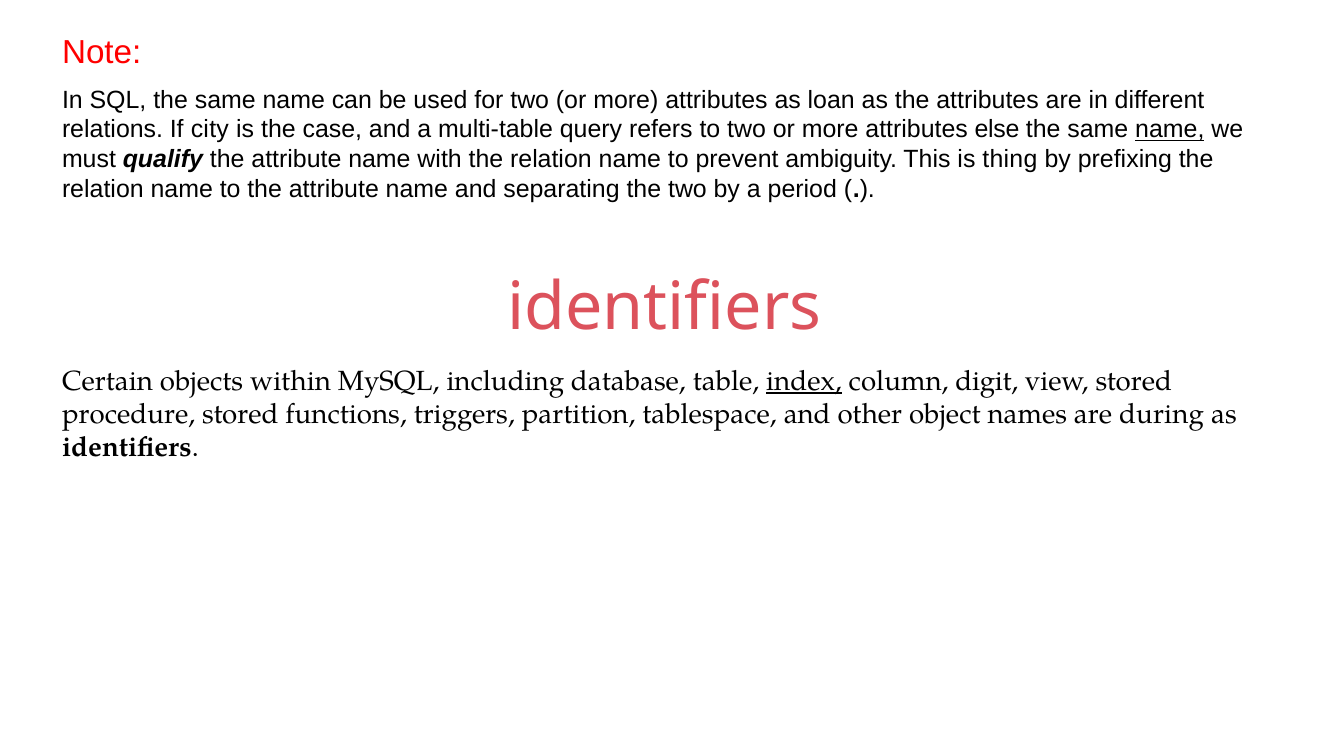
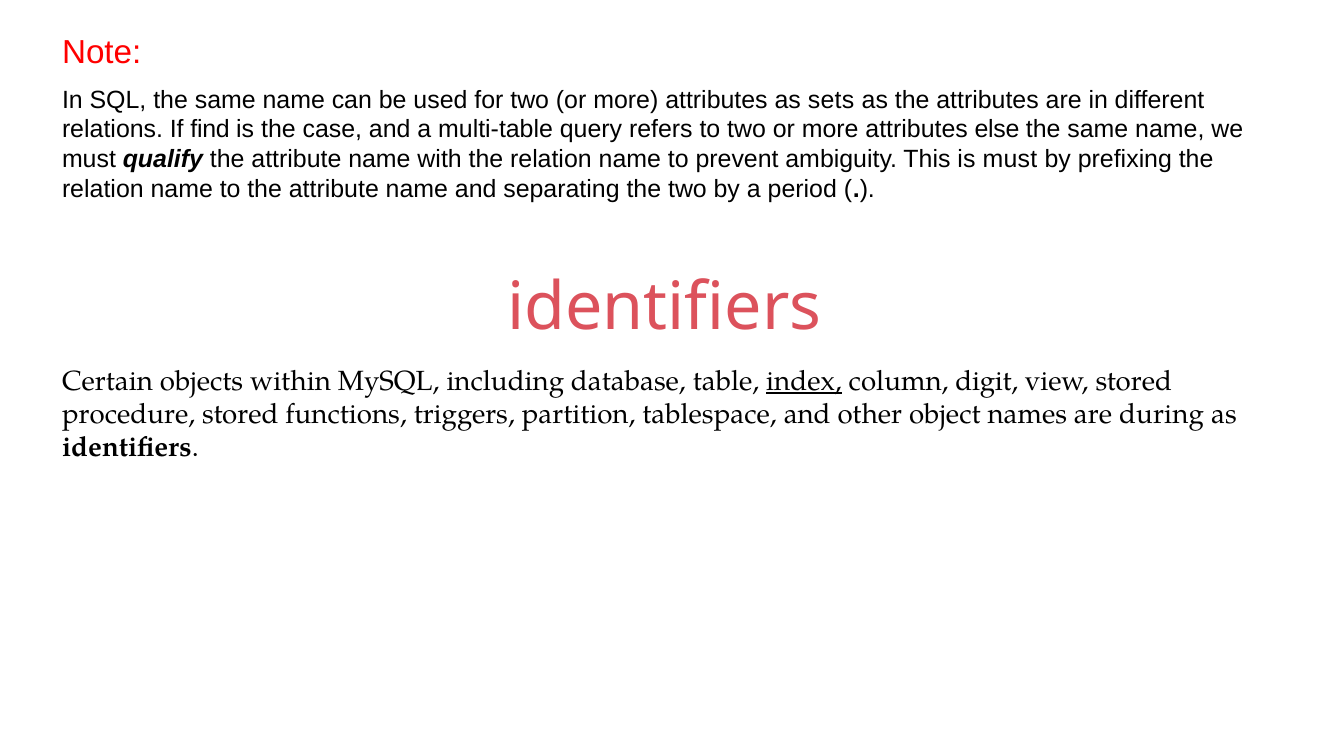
loan: loan -> sets
city: city -> find
name at (1170, 130) underline: present -> none
is thing: thing -> must
